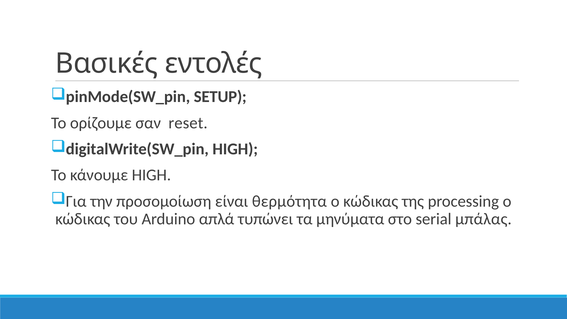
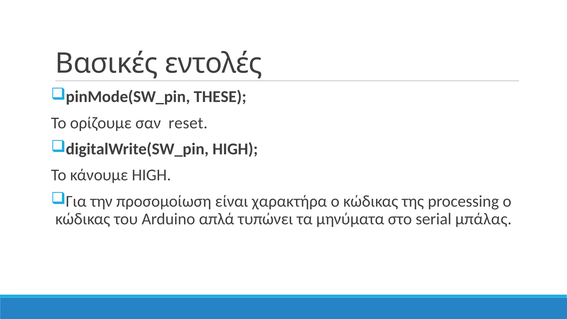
SETUP: SETUP -> THESE
θερμότητα: θερμότητα -> χαρακτήρα
